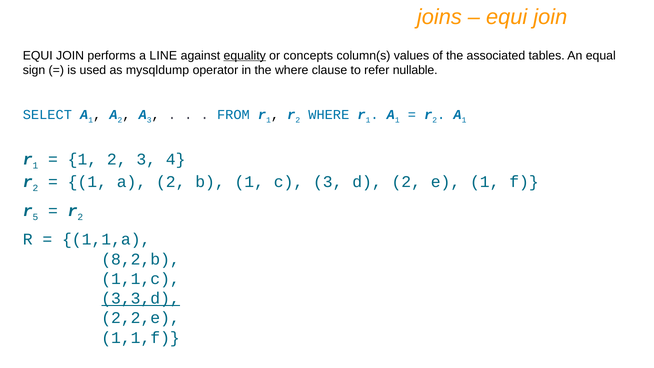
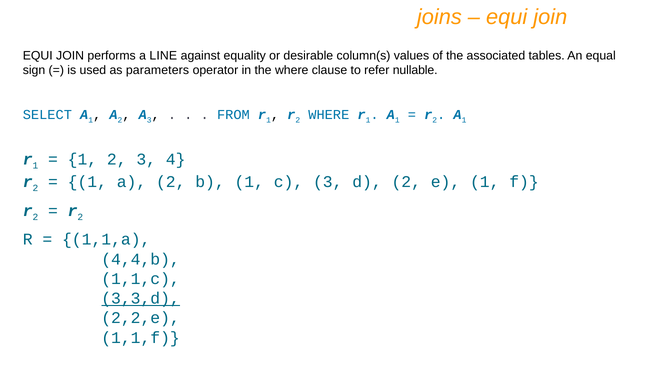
equality underline: present -> none
concepts: concepts -> desirable
mysqldump: mysqldump -> parameters
5 at (35, 217): 5 -> 2
8,2,b: 8,2,b -> 4,4,b
